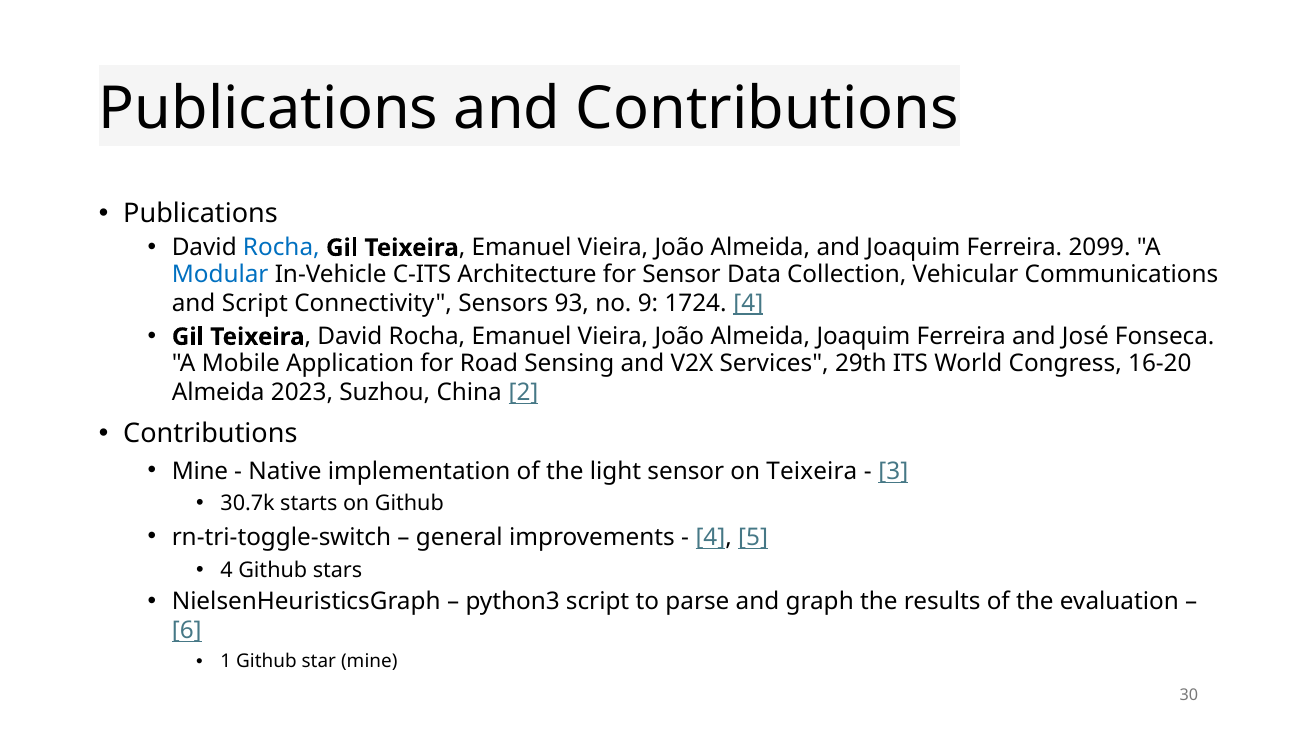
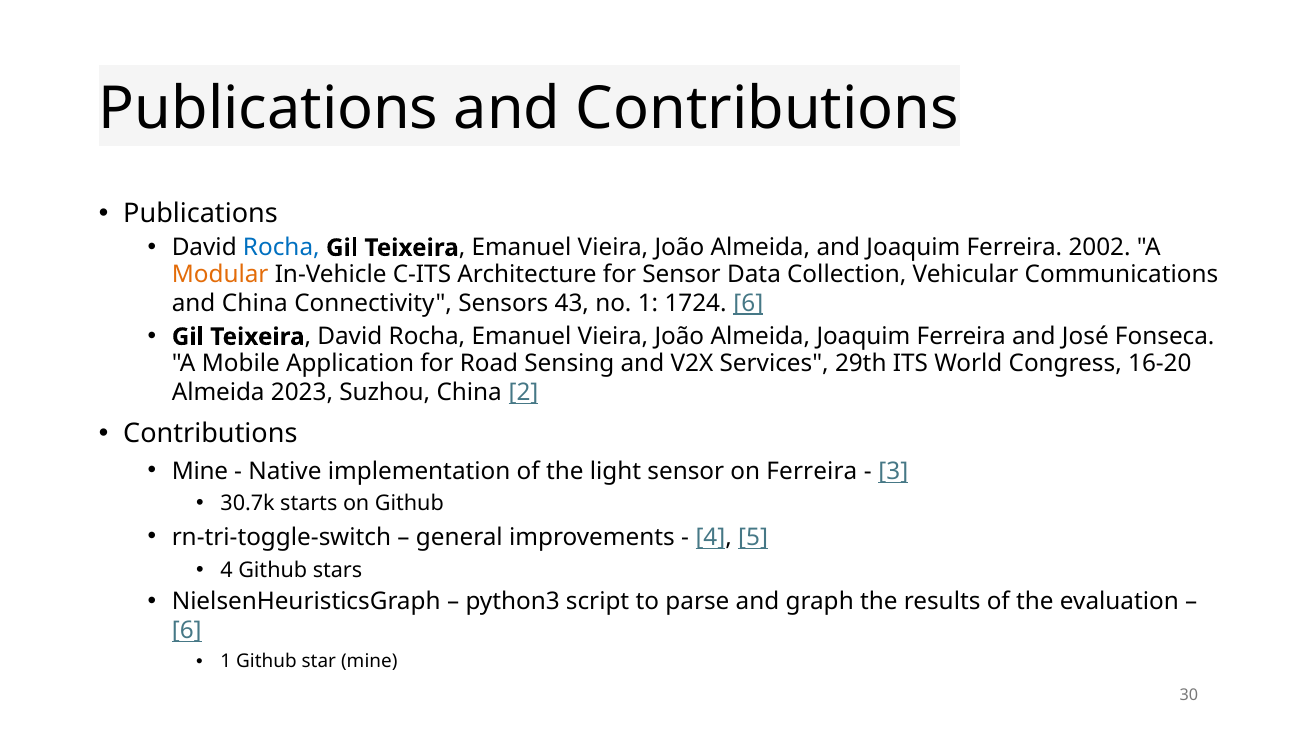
2099: 2099 -> 2002
Modular colour: blue -> orange
and Script: Script -> China
93: 93 -> 43
no 9: 9 -> 1
1724 4: 4 -> 6
on Teixeira: Teixeira -> Ferreira
